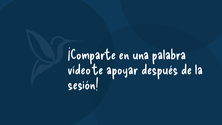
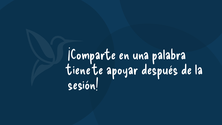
vídeo: vídeo -> tiene
